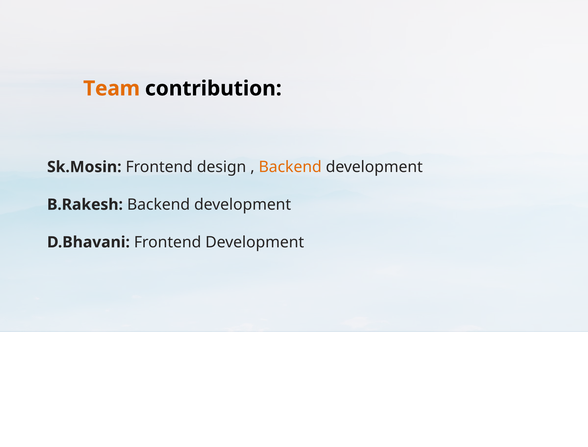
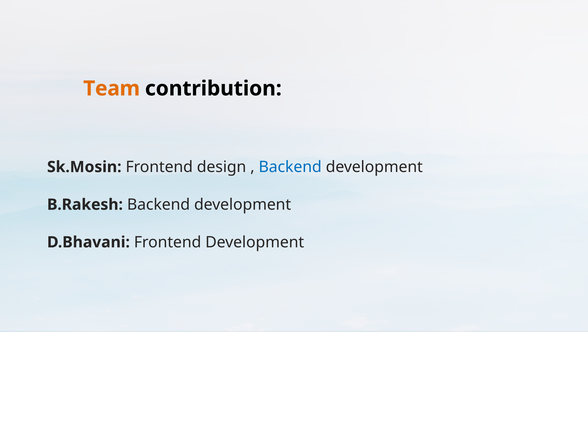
Backend at (290, 167) colour: orange -> blue
